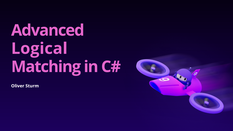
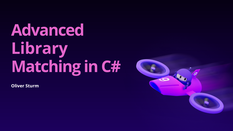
Logical: Logical -> Library
